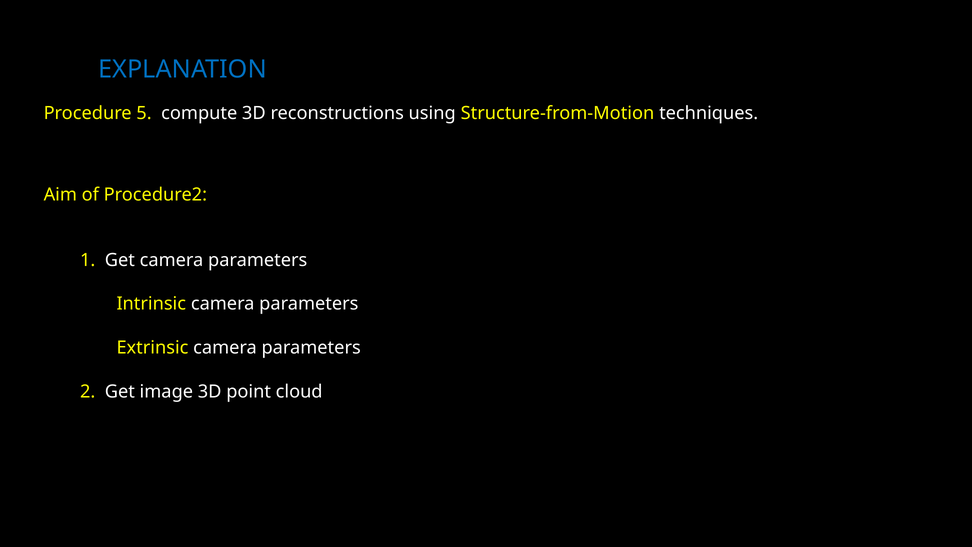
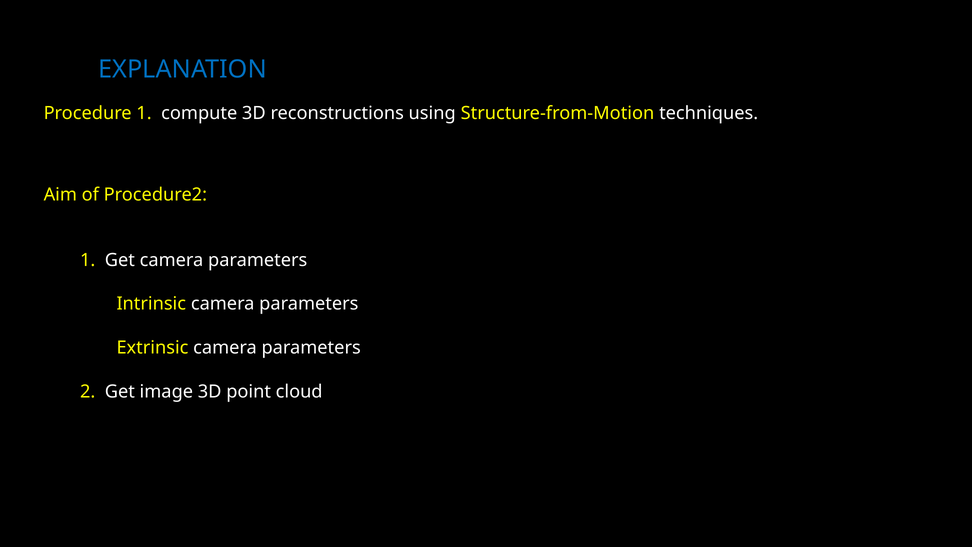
Procedure 5: 5 -> 1
